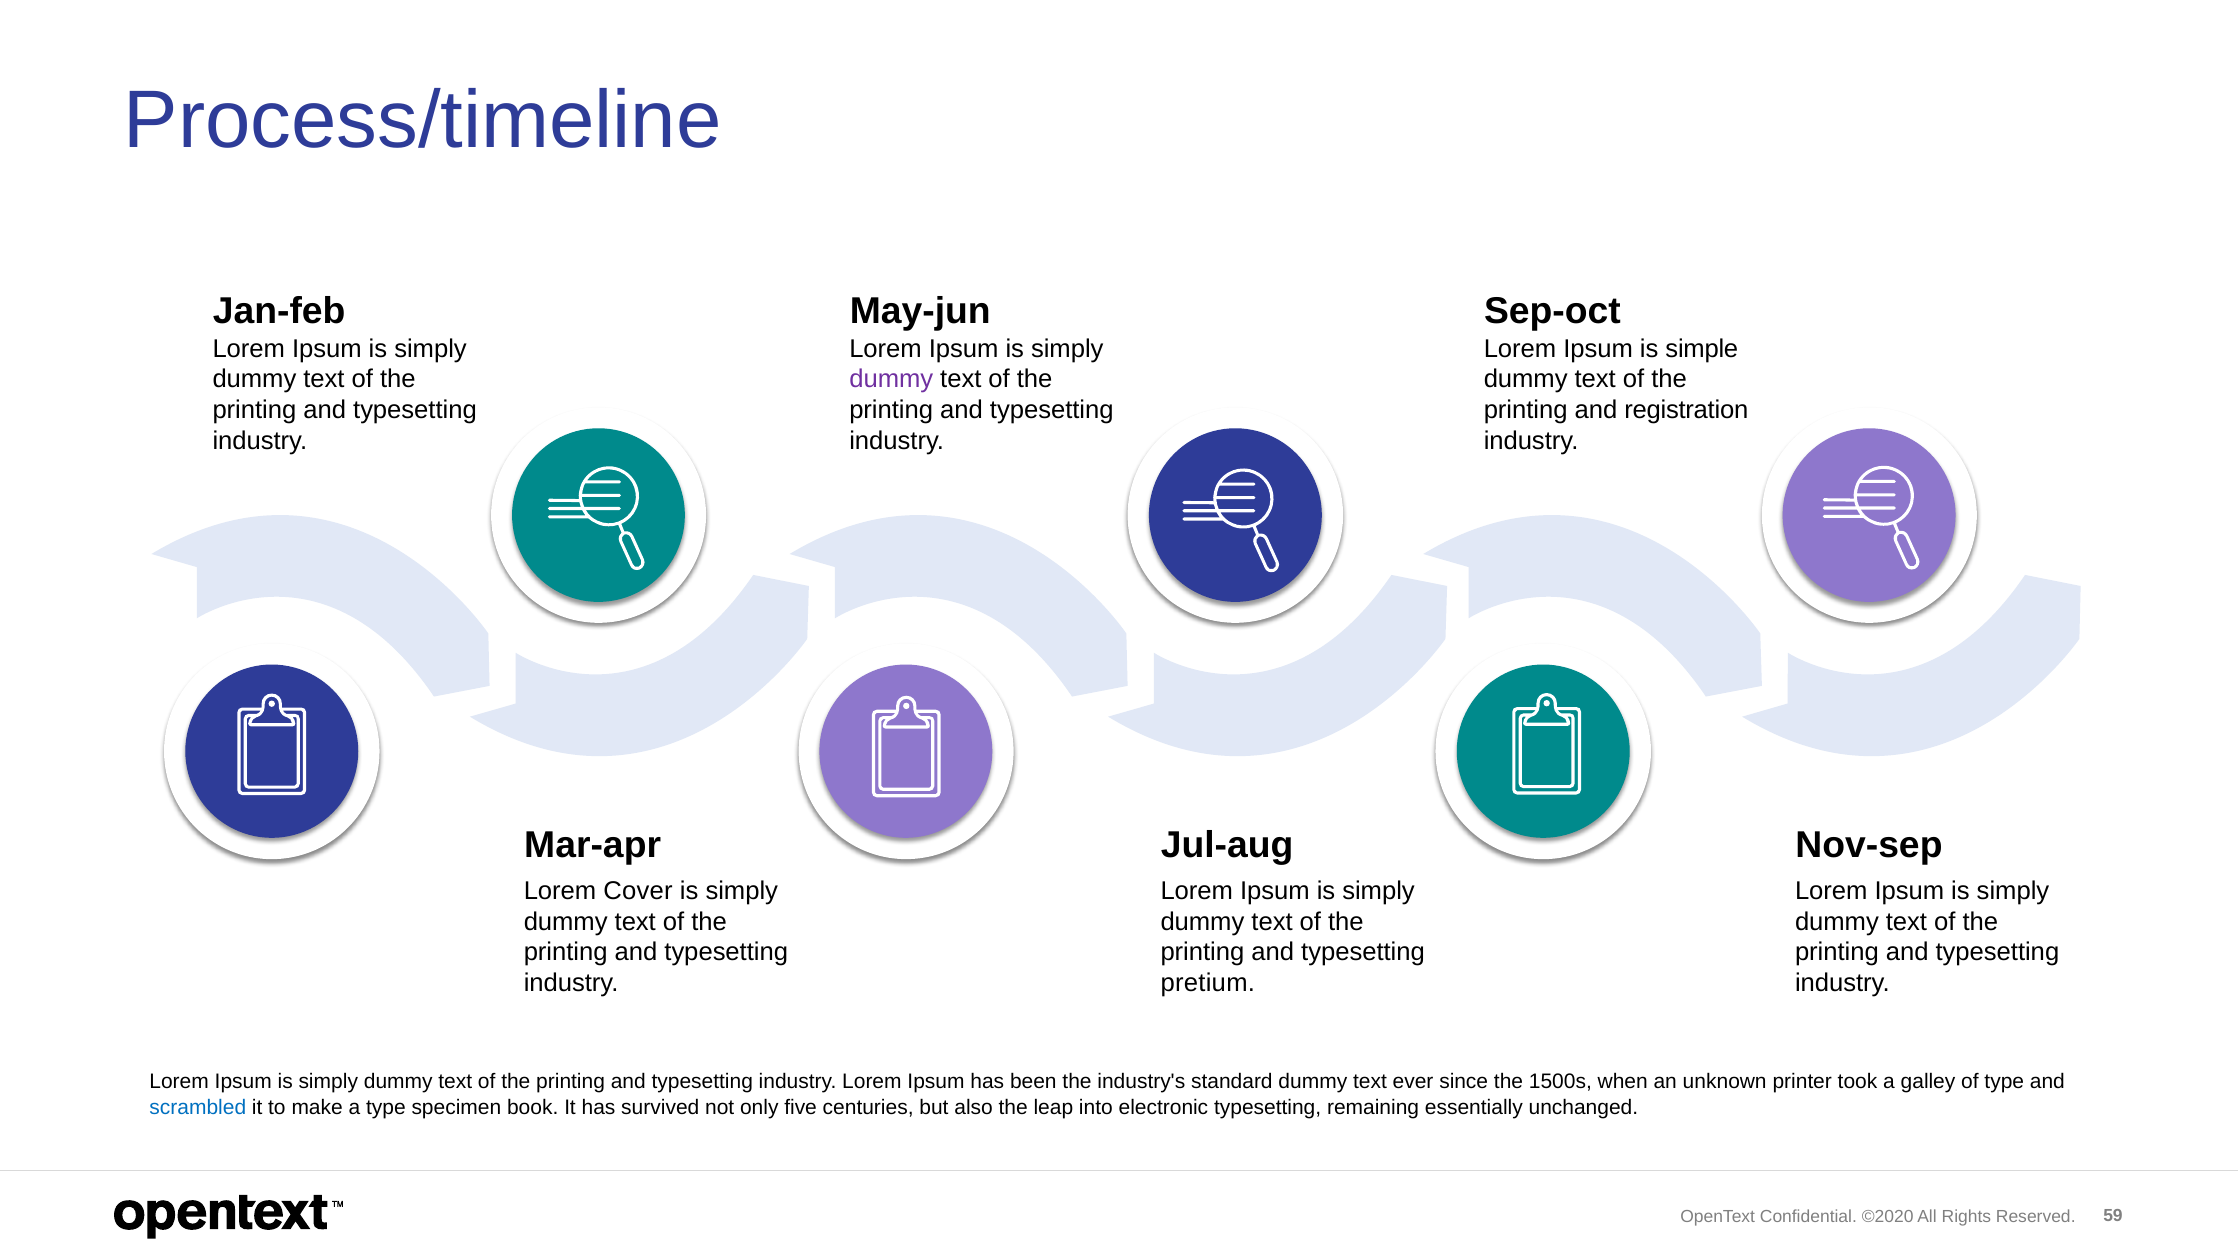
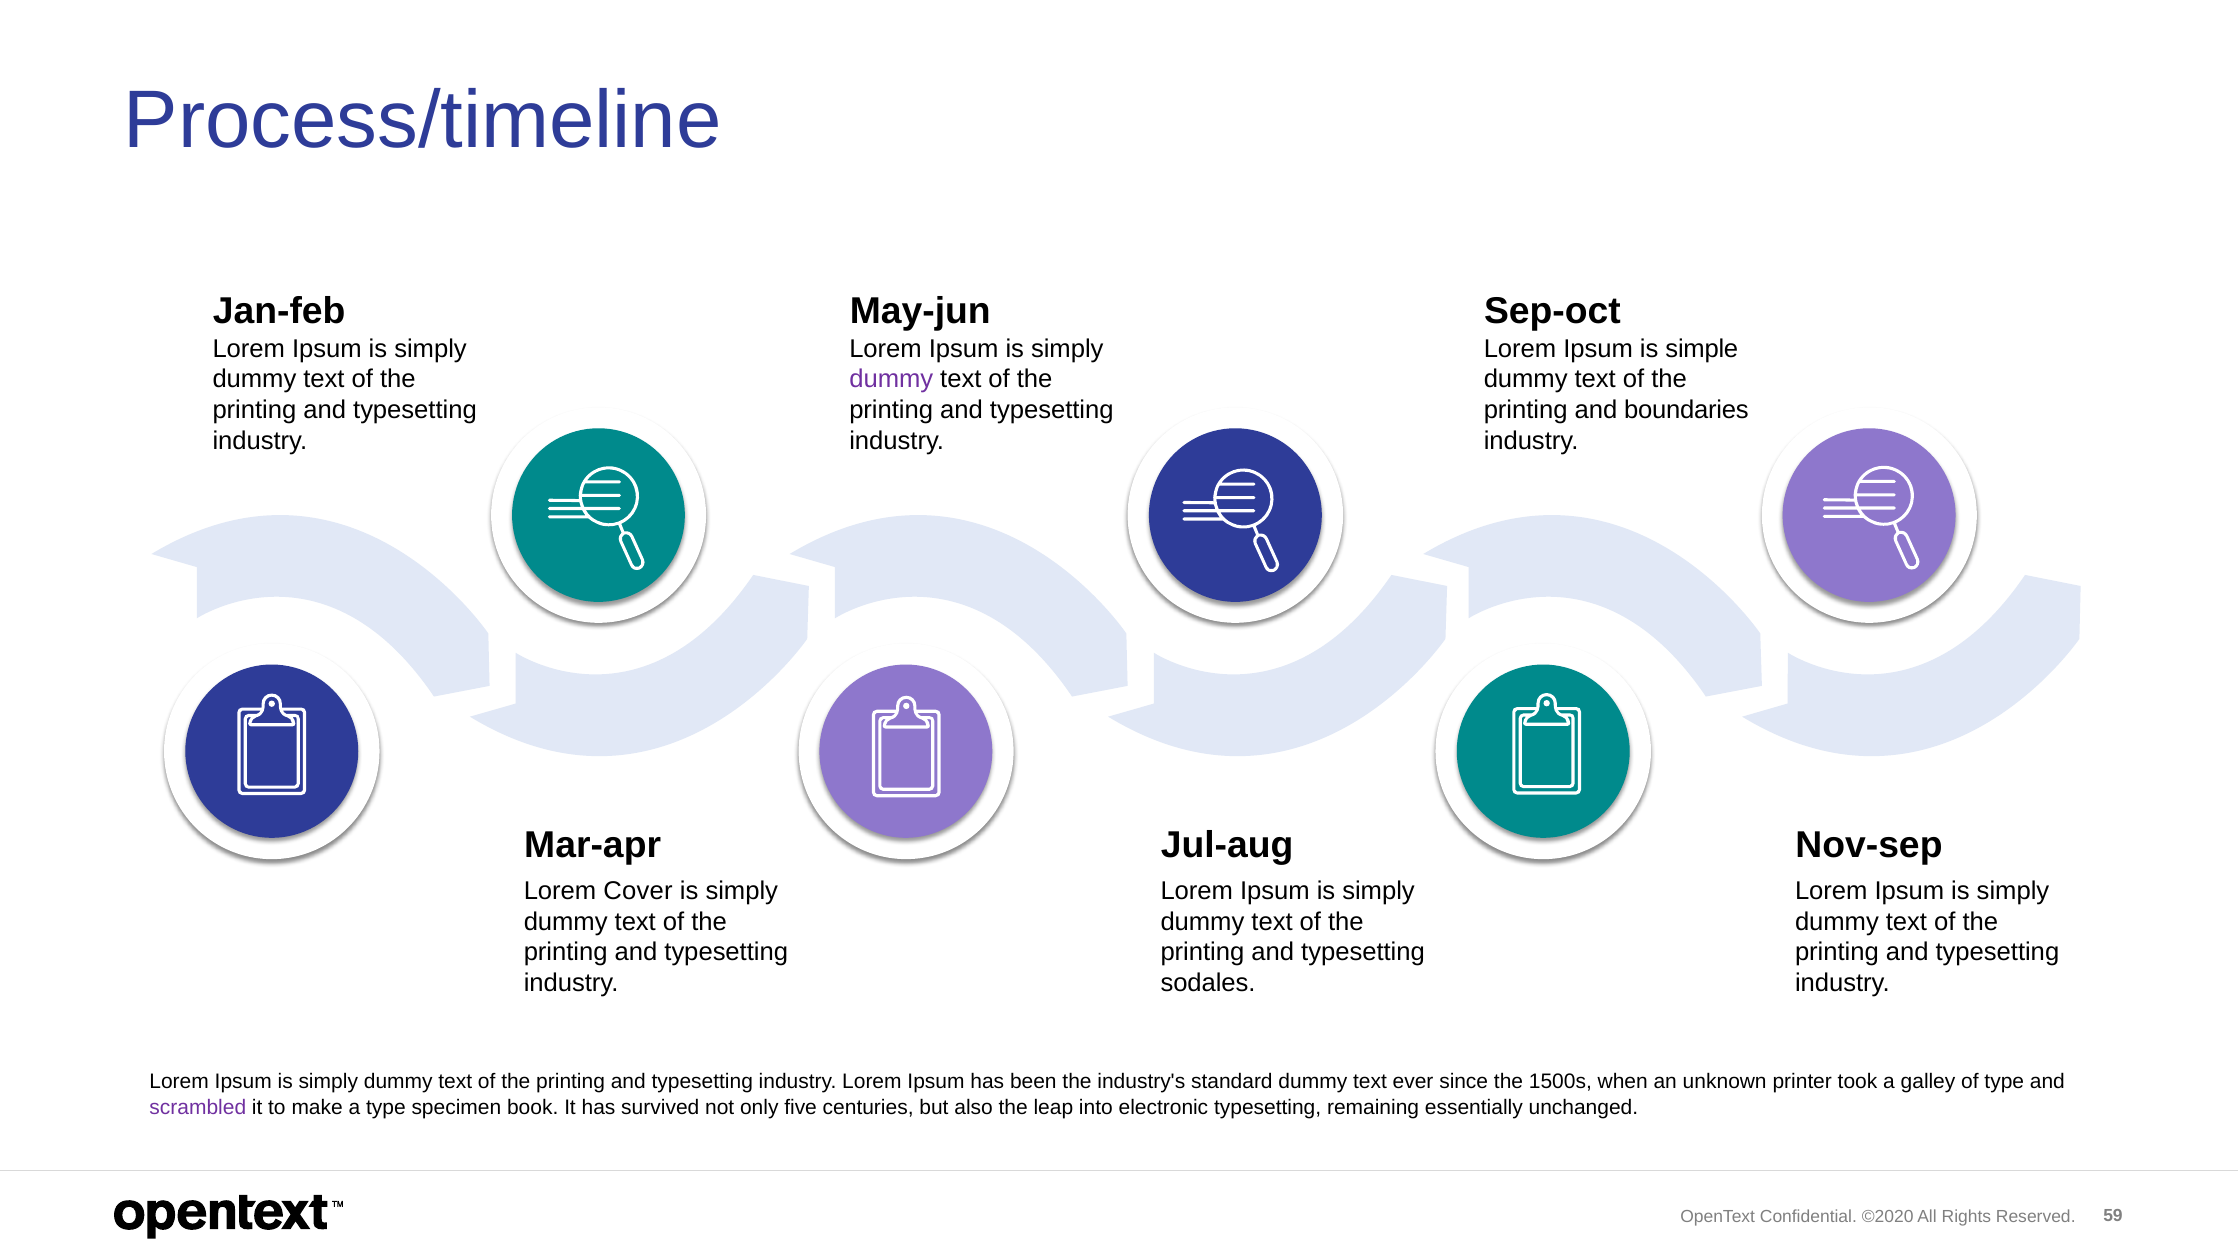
registration: registration -> boundaries
pretium: pretium -> sodales
scrambled colour: blue -> purple
